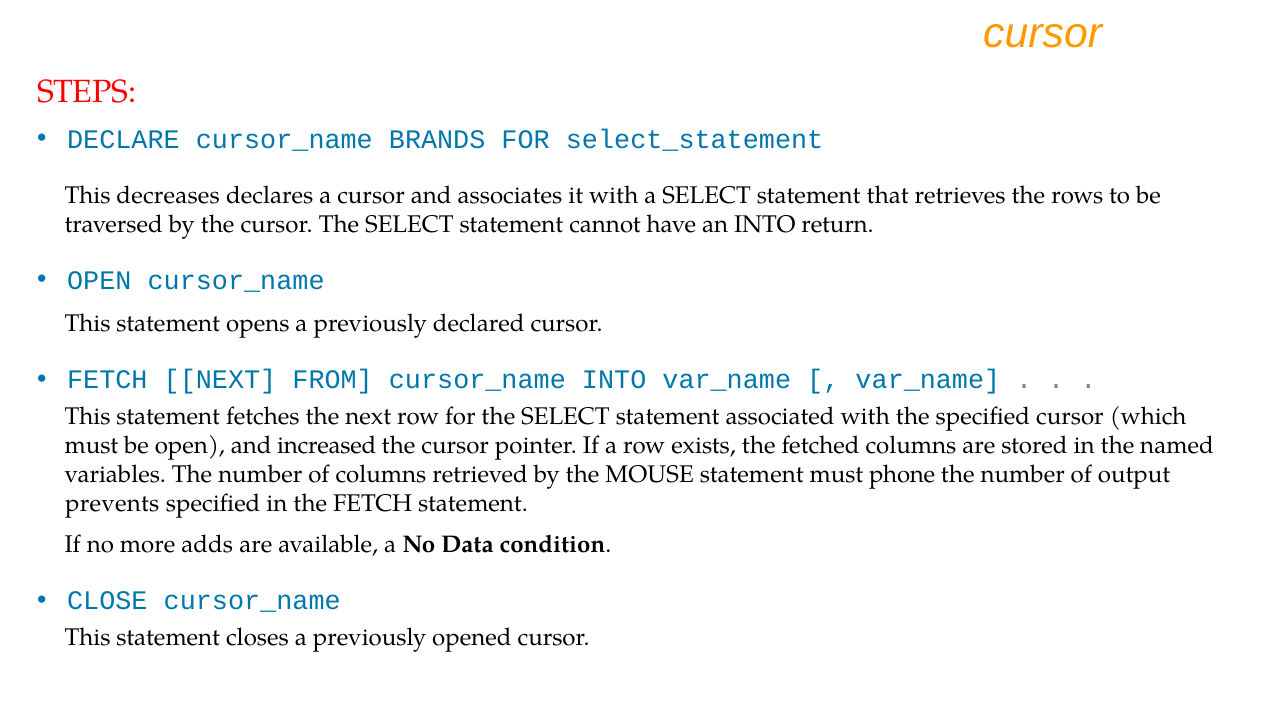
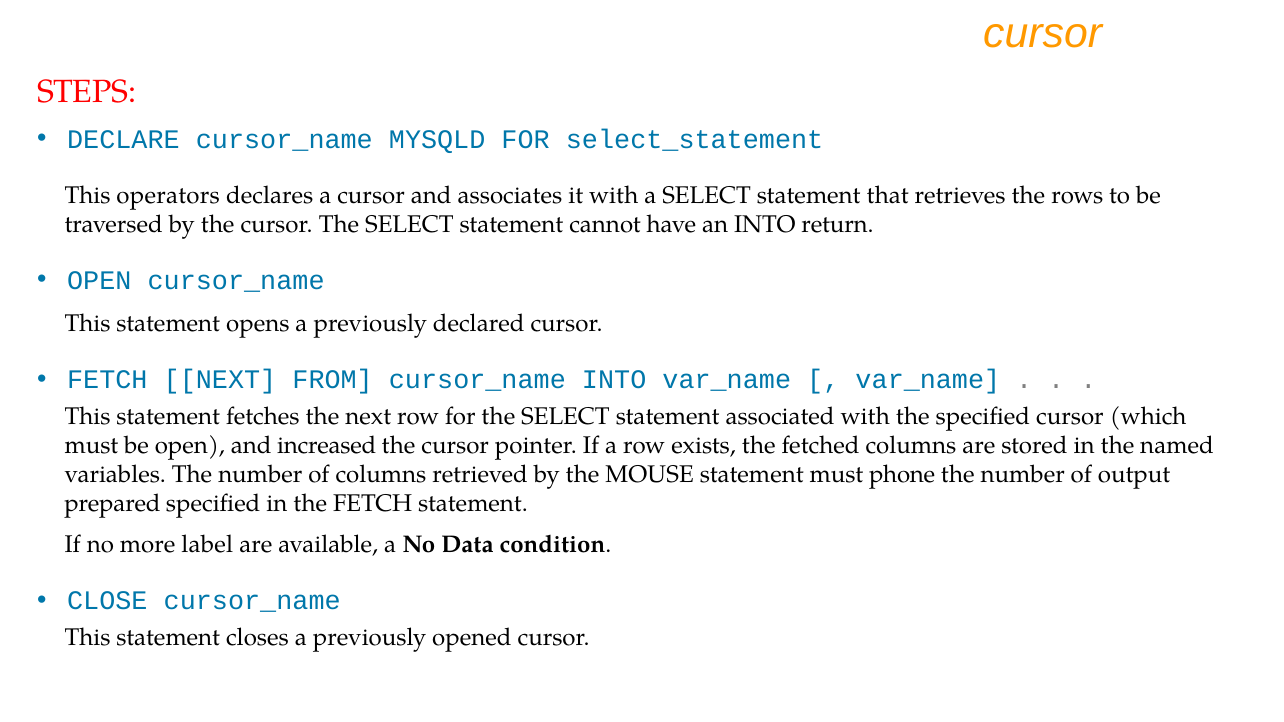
BRANDS: BRANDS -> MYSQLD
decreases: decreases -> operators
prevents: prevents -> prepared
adds: adds -> label
